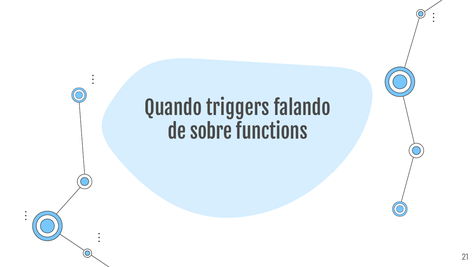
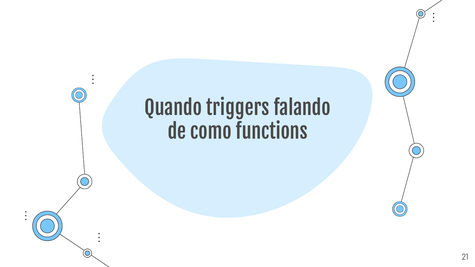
sobre: sobre -> como
